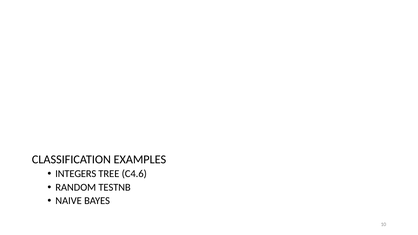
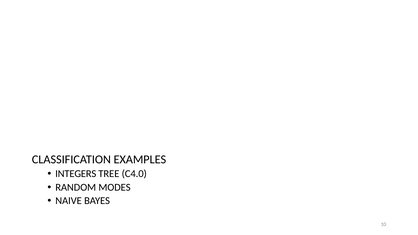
C4.6: C4.6 -> C4.0
TESTNB: TESTNB -> MODES
